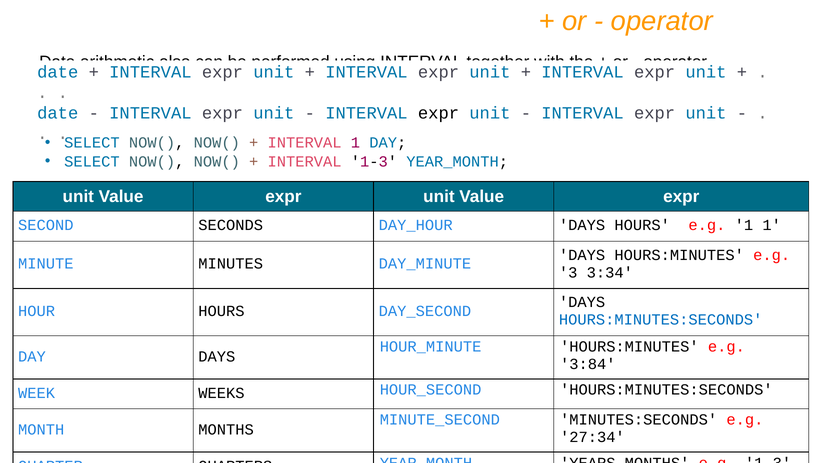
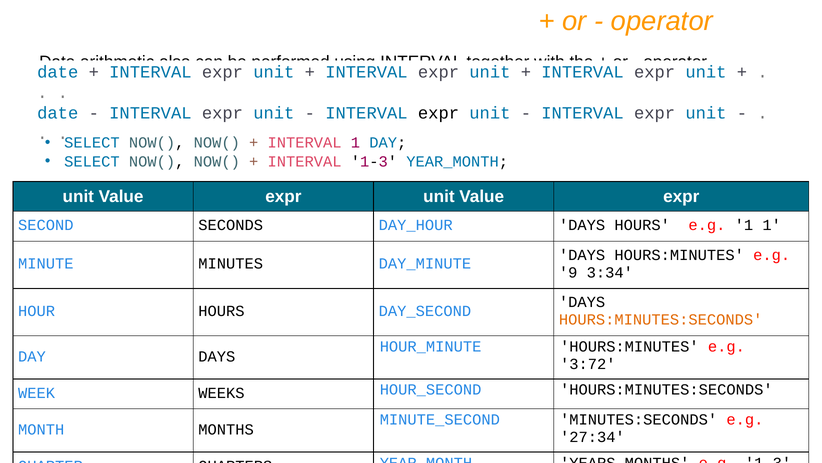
3: 3 -> 9
HOURS:MINUTES:SECONDS at (661, 319) colour: blue -> orange
3:84: 3:84 -> 3:72
